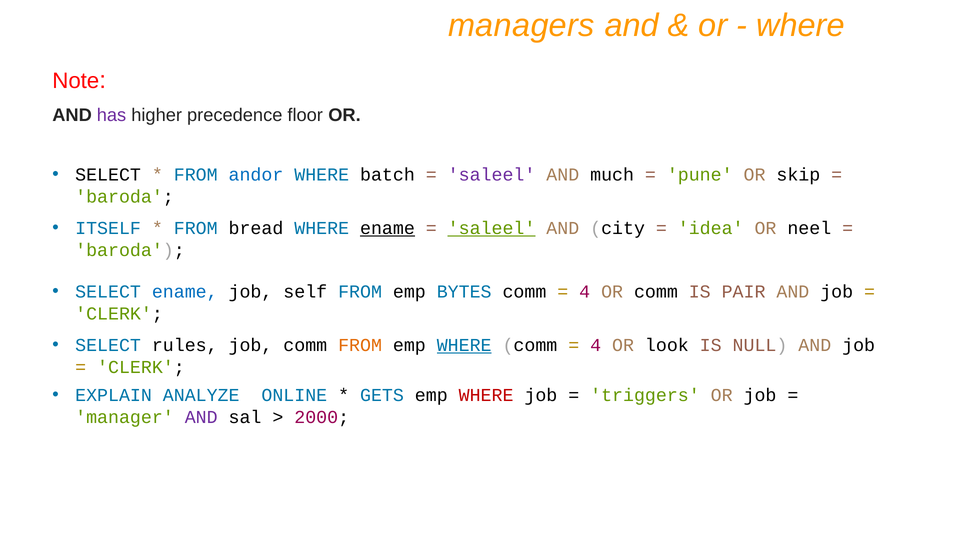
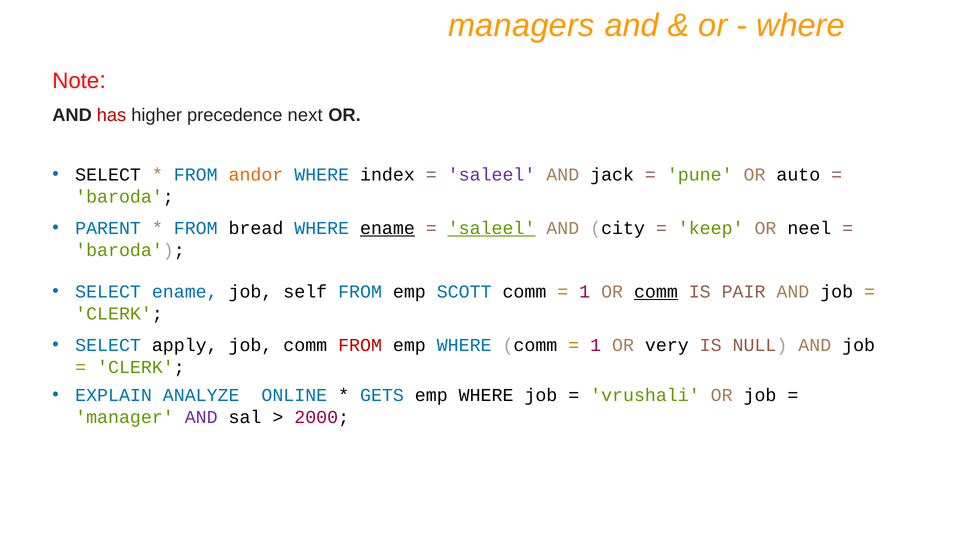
has colour: purple -> red
floor: floor -> next
andor colour: blue -> orange
batch: batch -> index
much: much -> jack
skip: skip -> auto
ITSELF: ITSELF -> PARENT
idea: idea -> keep
BYTES: BYTES -> SCOTT
4 at (585, 292): 4 -> 1
comm at (656, 292) underline: none -> present
rules: rules -> apply
FROM at (360, 345) colour: orange -> red
WHERE at (464, 345) underline: present -> none
4 at (596, 345): 4 -> 1
look: look -> very
WHERE at (486, 395) colour: red -> black
triggers: triggers -> vrushali
